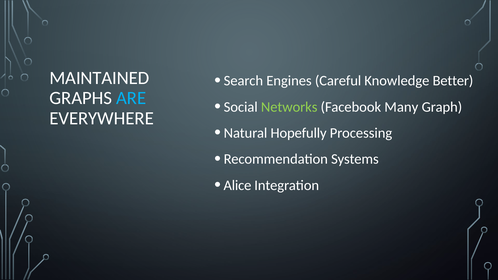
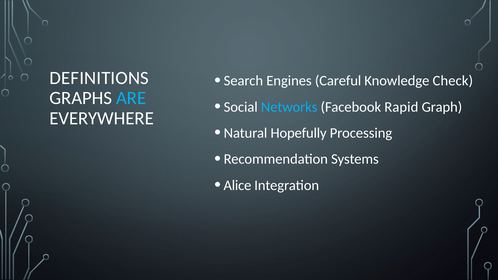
MAINTAINED: MAINTAINED -> DEFINITIONS
Better: Better -> Check
Networks colour: light green -> light blue
Many: Many -> Rapid
